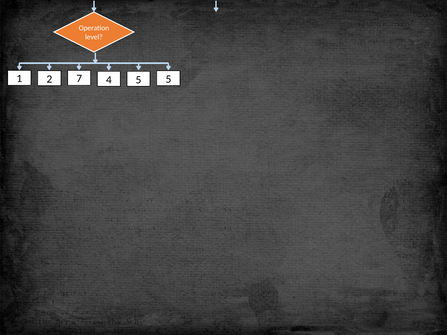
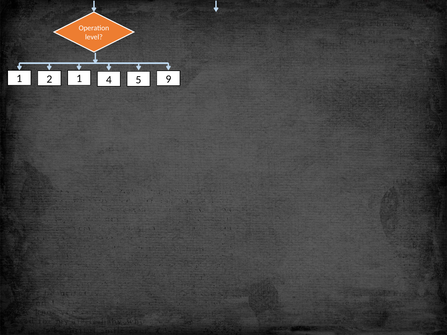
2 7: 7 -> 1
5 5: 5 -> 9
